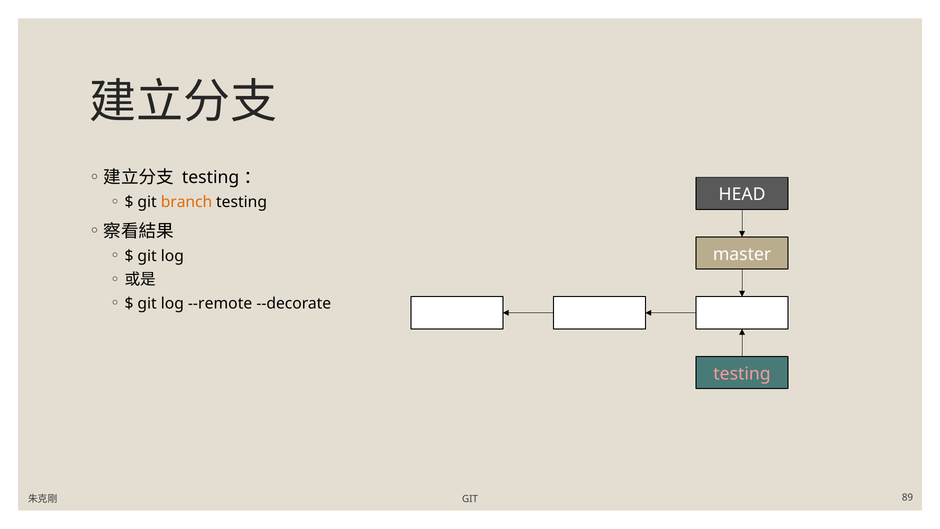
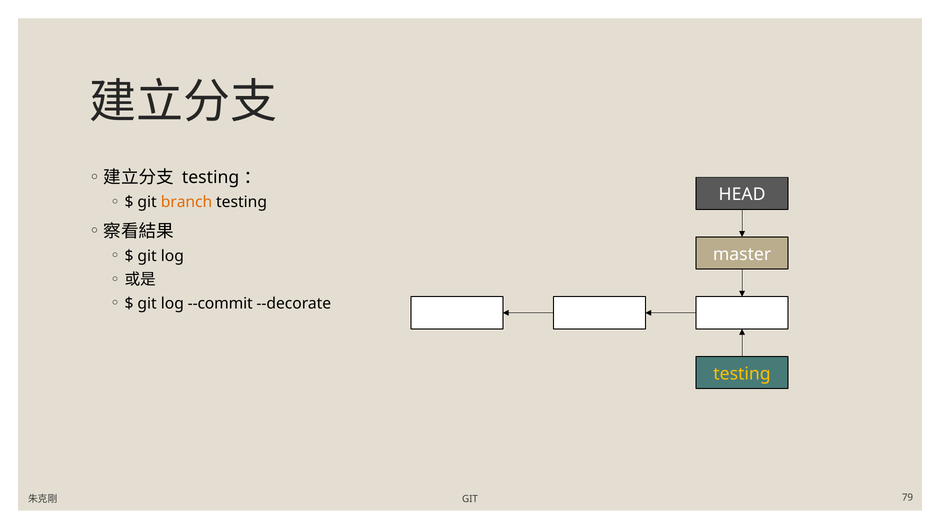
--remote: --remote -> --commit
testing at (742, 374) colour: pink -> yellow
89: 89 -> 79
